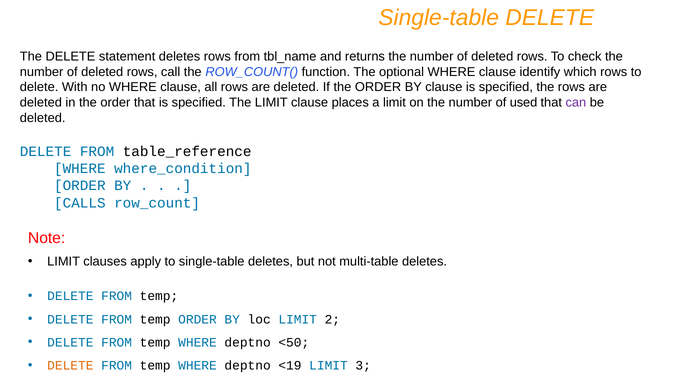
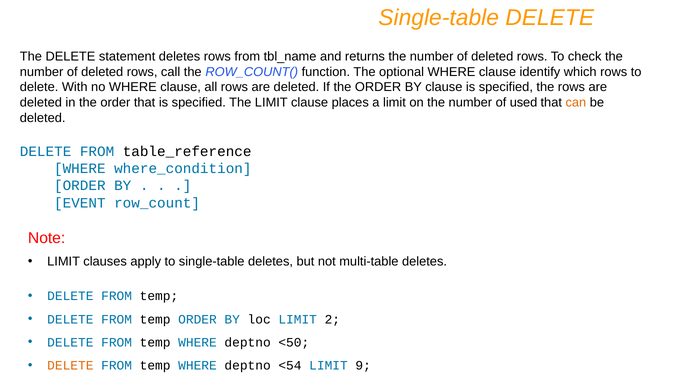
can colour: purple -> orange
CALLS: CALLS -> EVENT
<19: <19 -> <54
3: 3 -> 9
